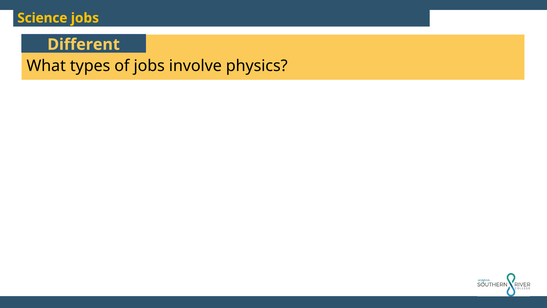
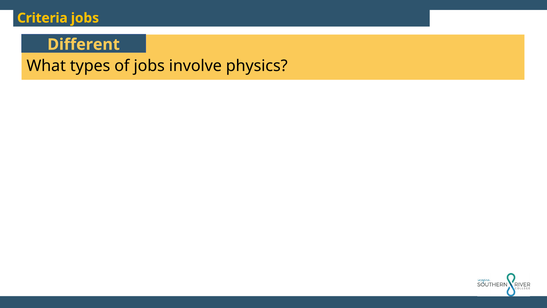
Science: Science -> Criteria
